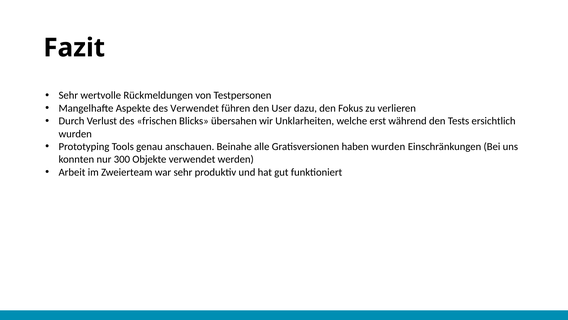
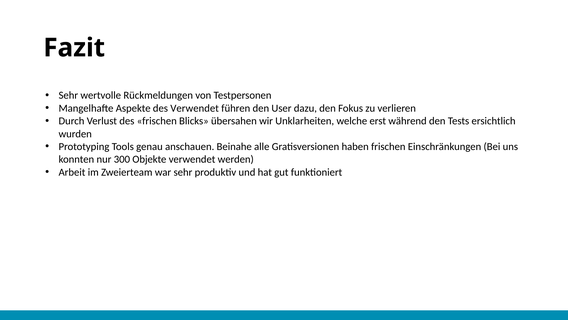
haben wurden: wurden -> frischen
